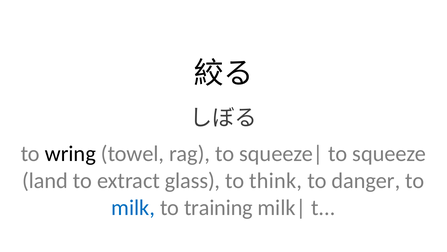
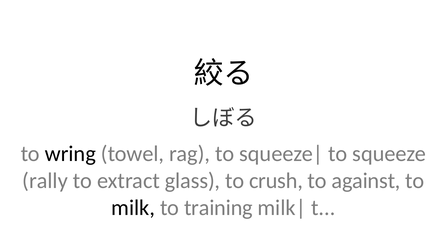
land: land -> rally
think: think -> crush
danger: danger -> against
milk colour: blue -> black
